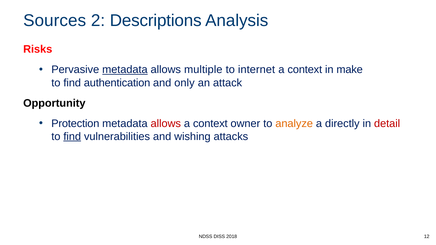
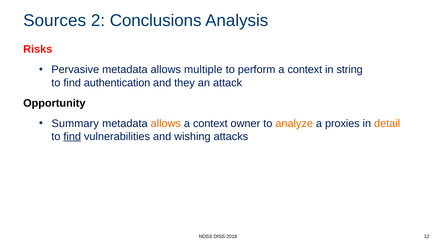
Descriptions: Descriptions -> Conclusions
metadata at (125, 70) underline: present -> none
internet: internet -> perform
make: make -> string
only: only -> they
Protection: Protection -> Summary
allows at (166, 124) colour: red -> orange
directly: directly -> proxies
detail colour: red -> orange
